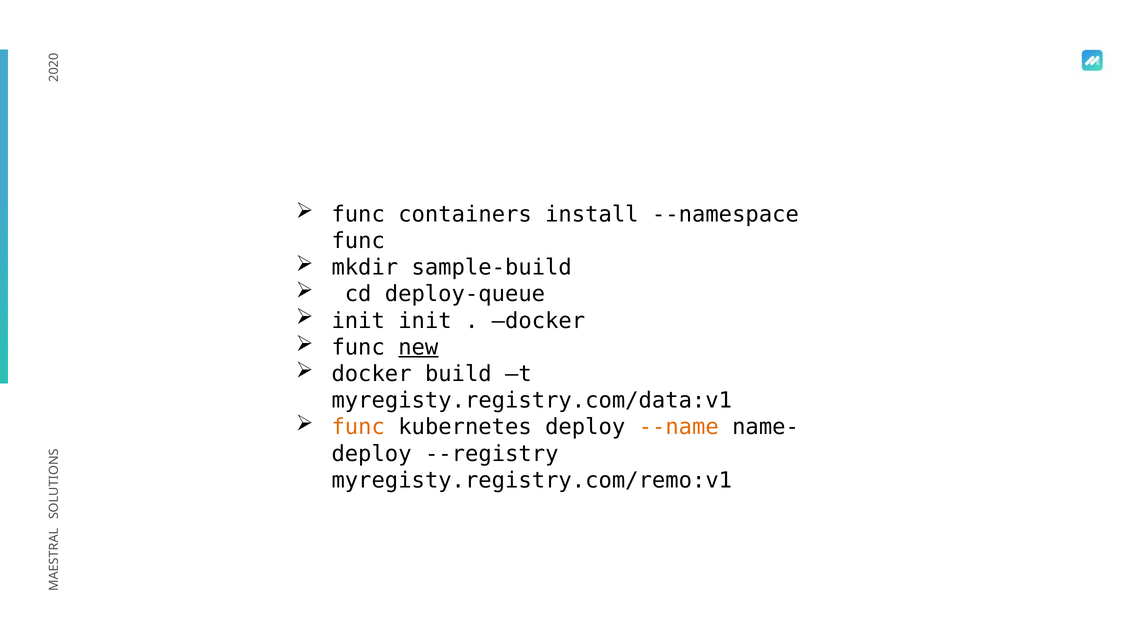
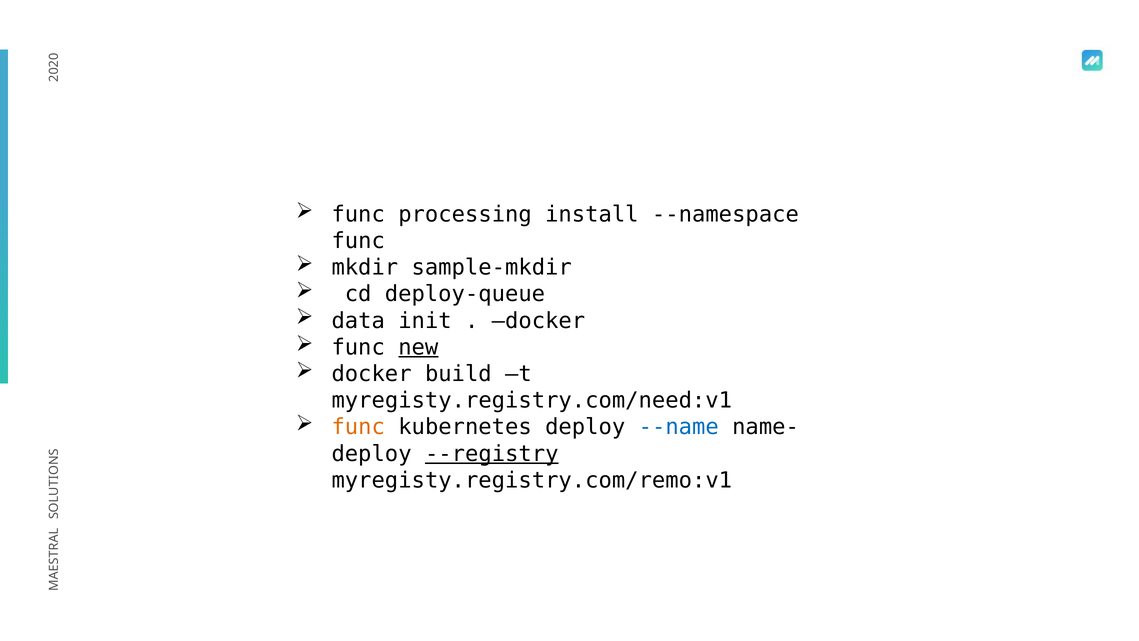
containers: containers -> processing
sample-build: sample-build -> sample-mkdir
init at (358, 321): init -> data
myregisty.registry.com/data:v1: myregisty.registry.com/data:v1 -> myregisty.registry.com/need:v1
--name colour: orange -> blue
--registry underline: none -> present
